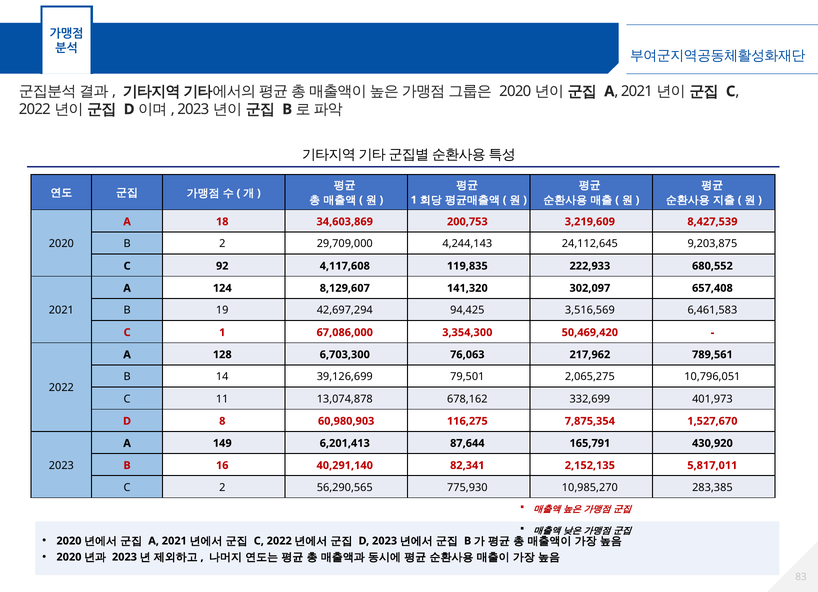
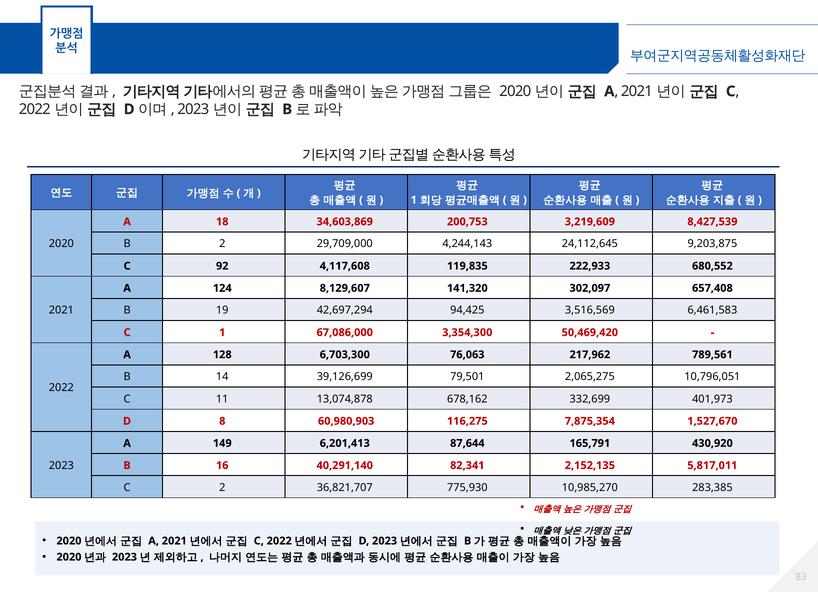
56,290,565: 56,290,565 -> 36,821,707
